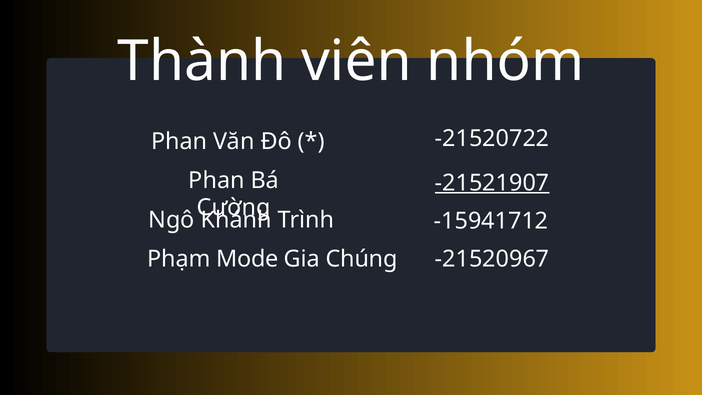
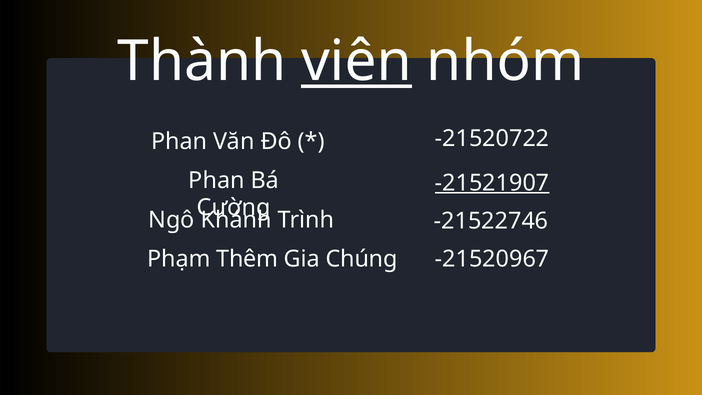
viên underline: none -> present
-15941712: -15941712 -> -21522746
Mode: Mode -> Thêm
